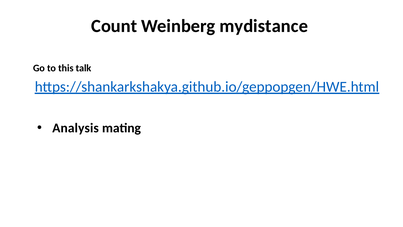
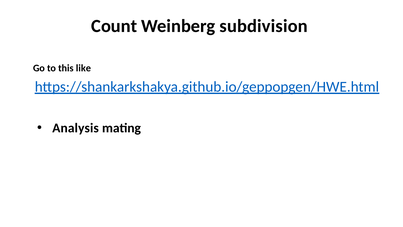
mydistance: mydistance -> subdivision
talk: talk -> like
